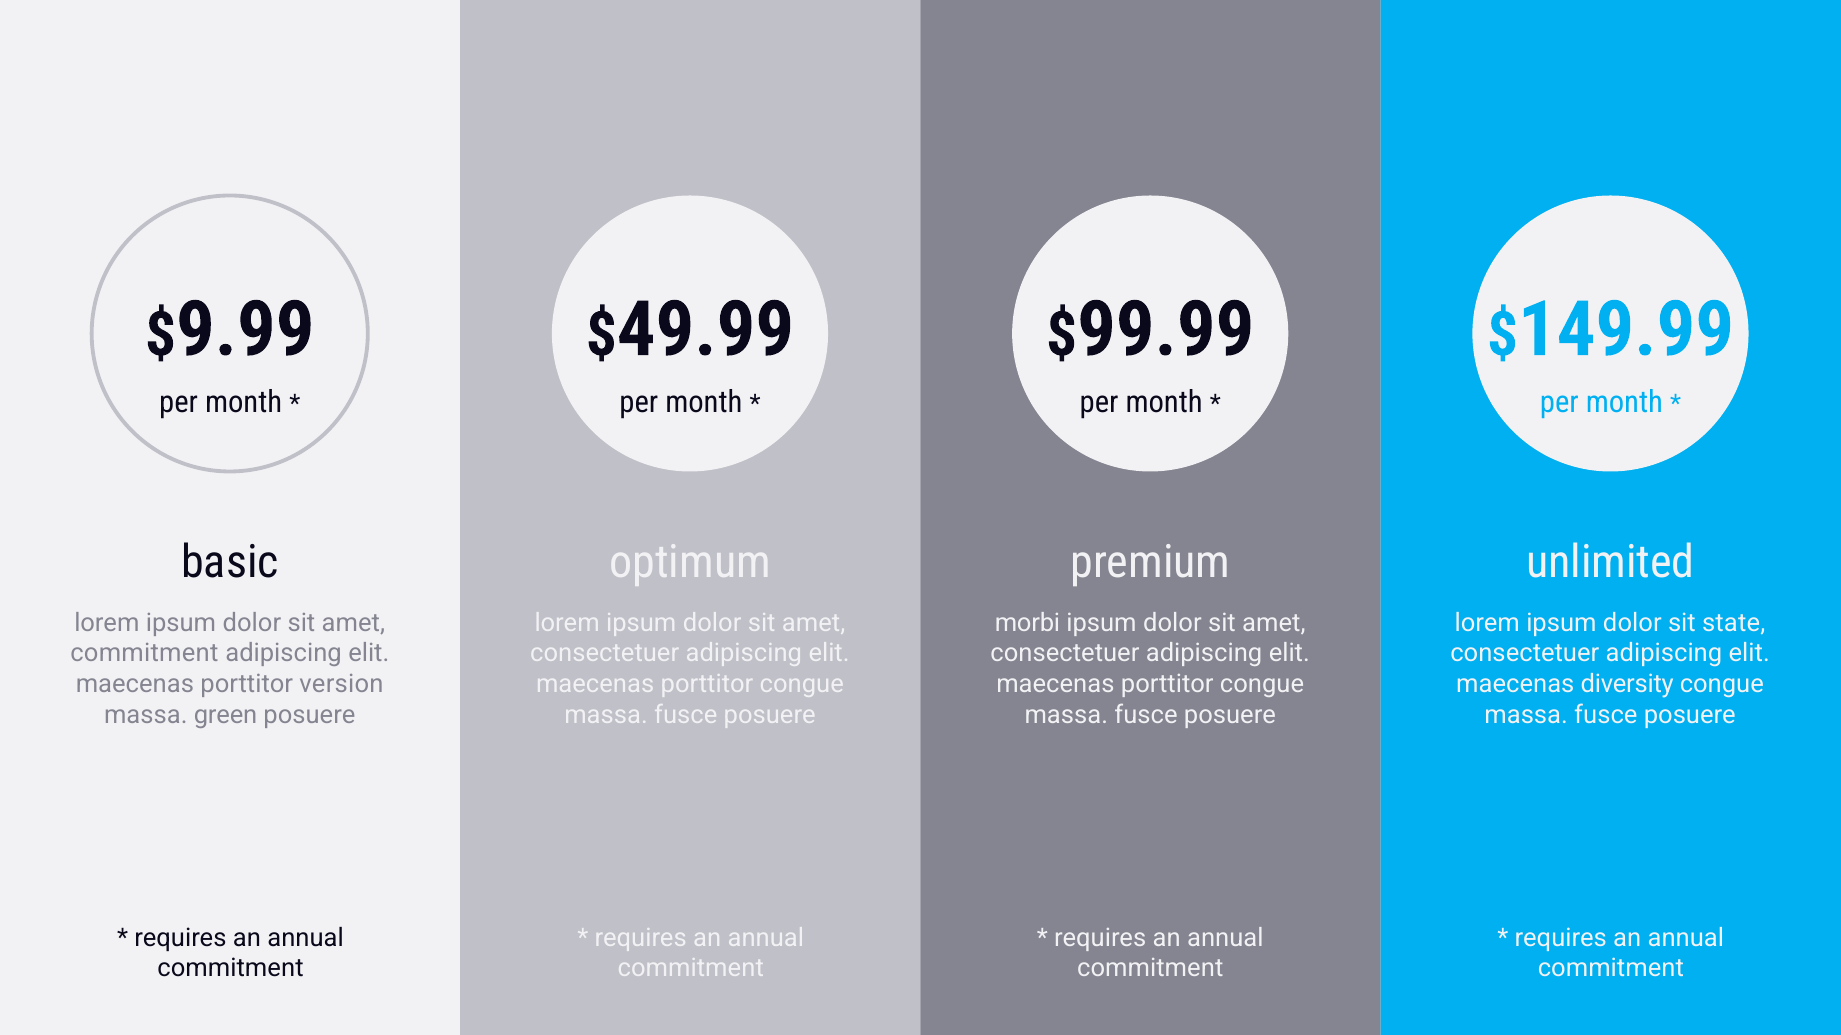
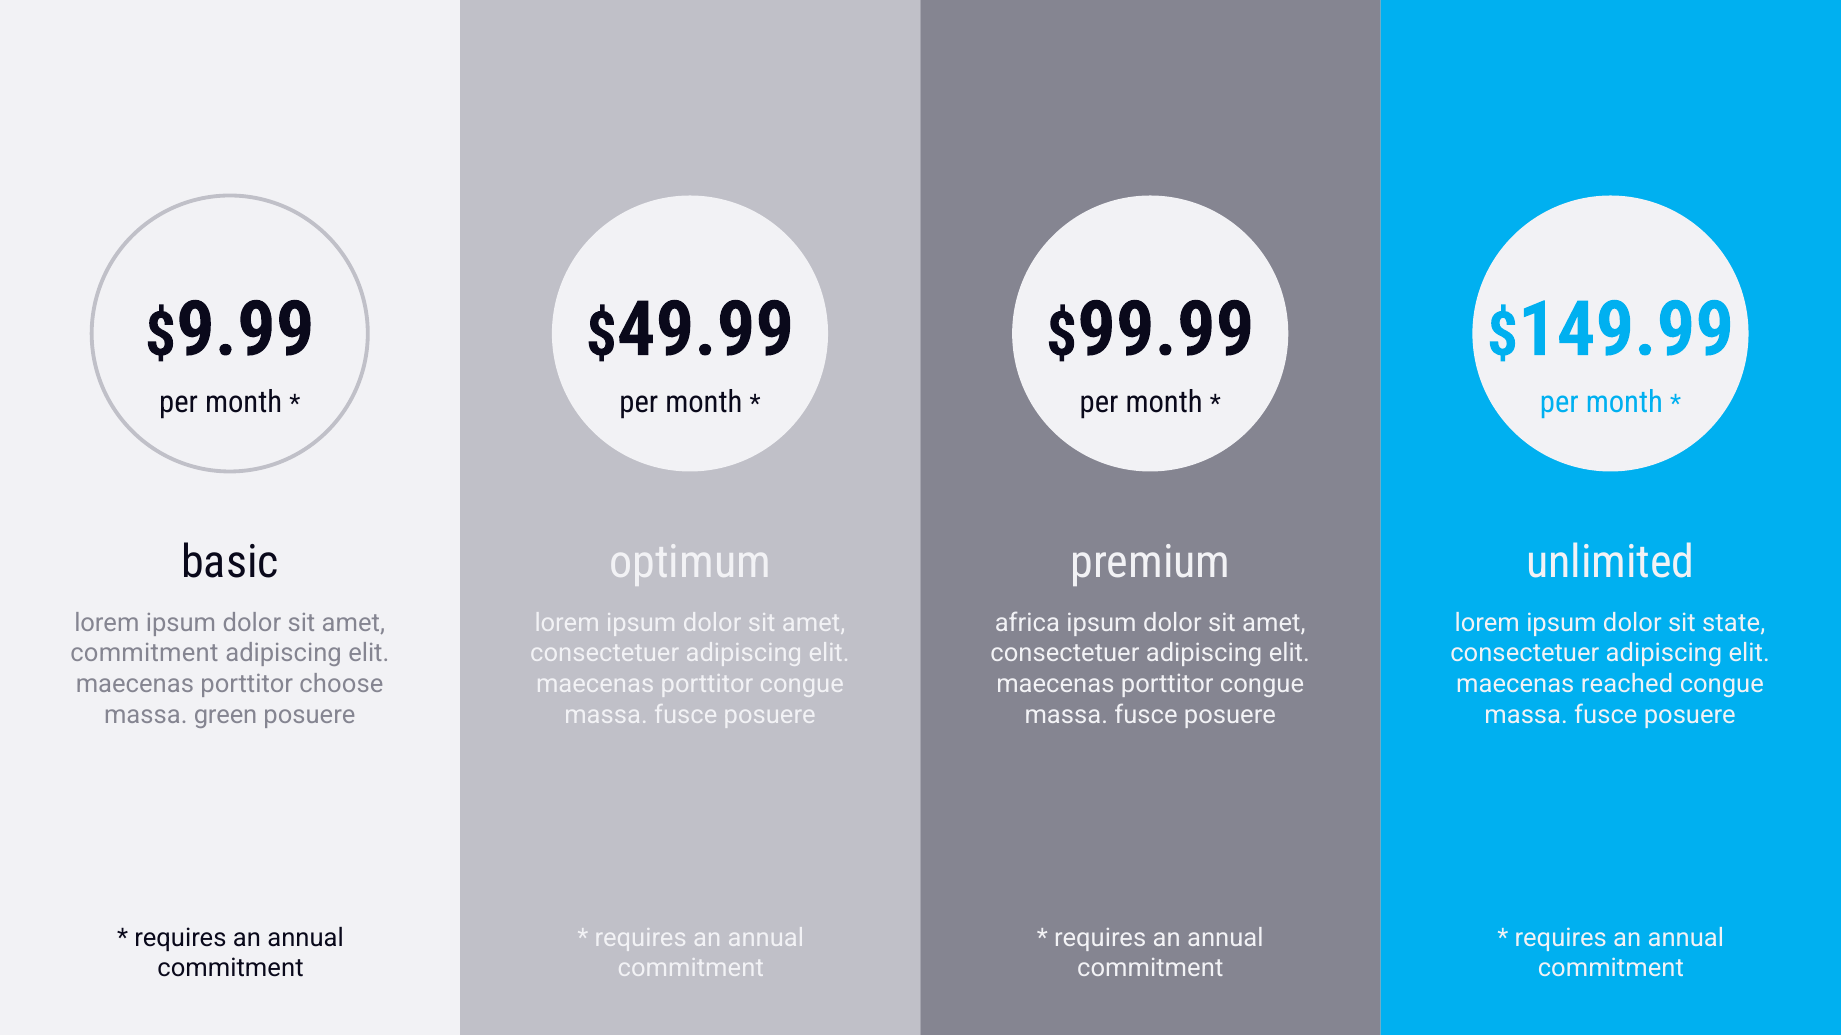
morbi: morbi -> africa
version: version -> choose
diversity: diversity -> reached
